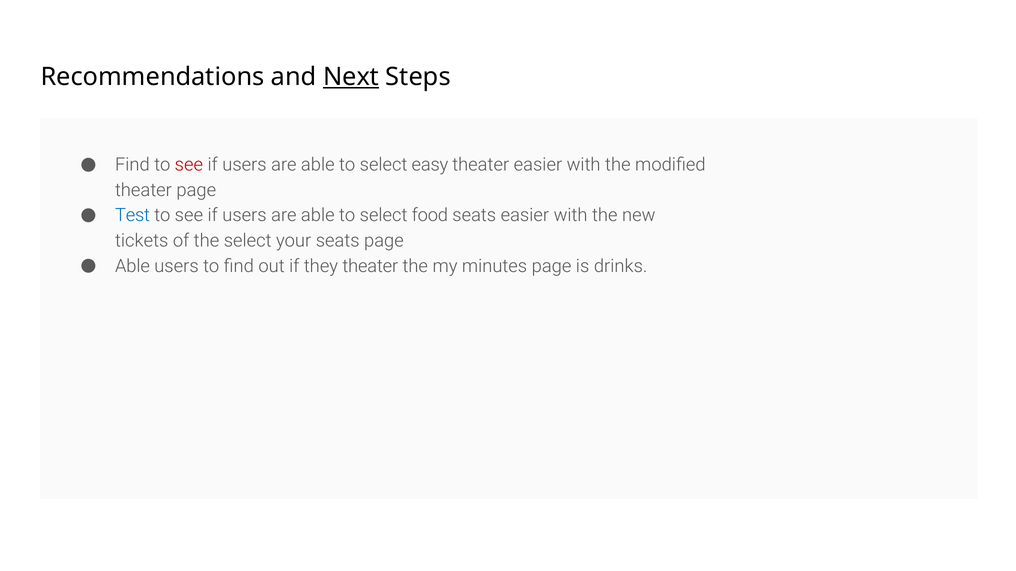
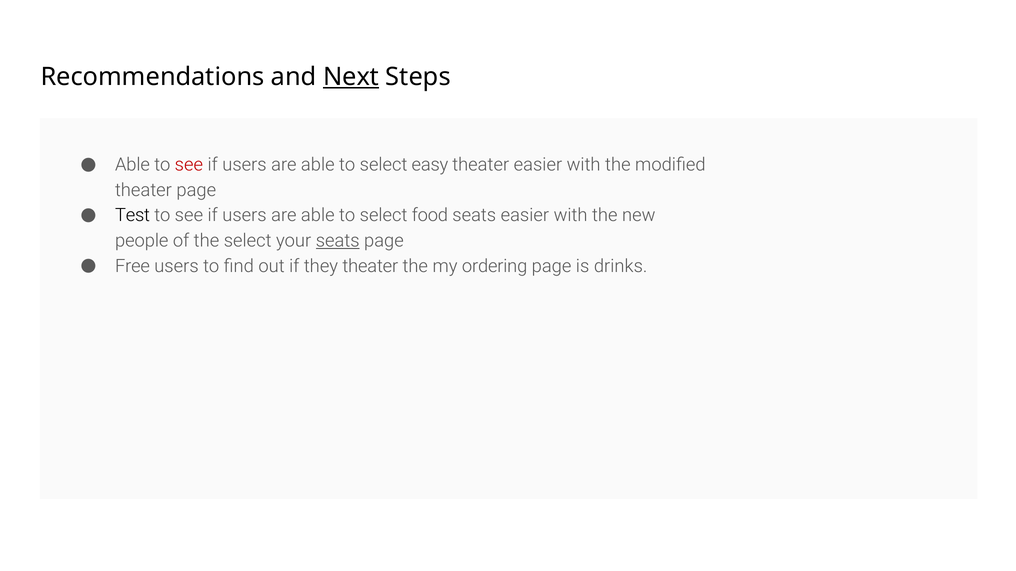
Find at (132, 165): Find -> Able
Test colour: blue -> black
tickets: tickets -> people
seats at (338, 241) underline: none -> present
Able at (132, 266): Able -> Free
minutes: minutes -> ordering
